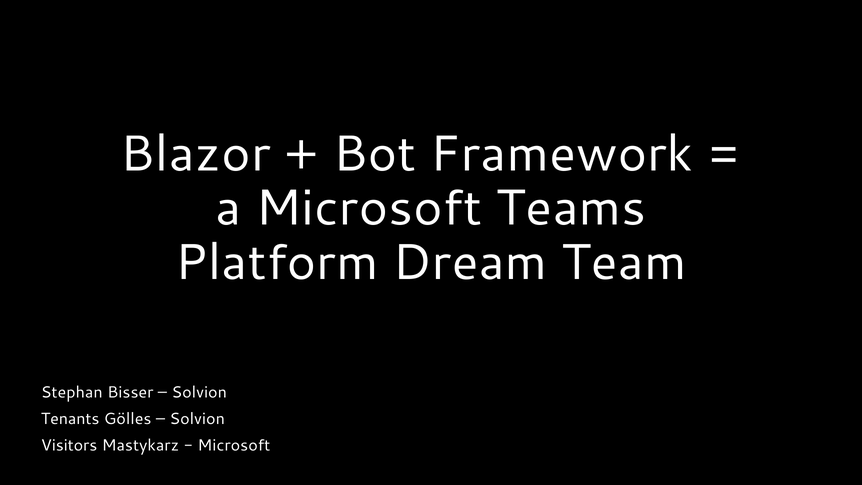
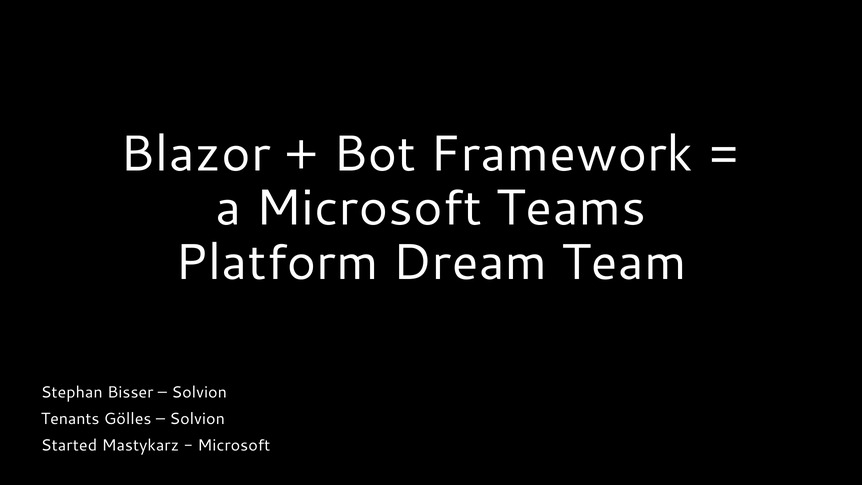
Visitors: Visitors -> Started
